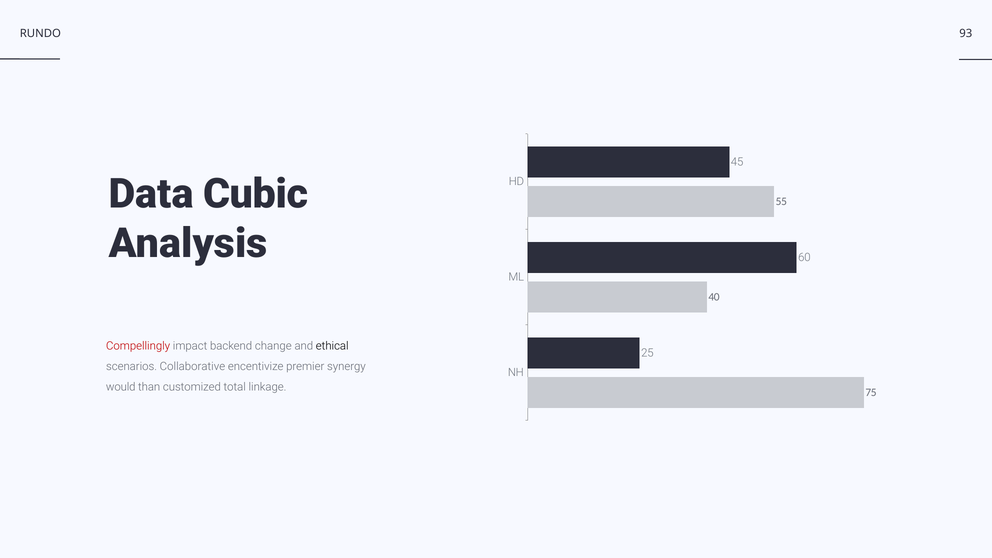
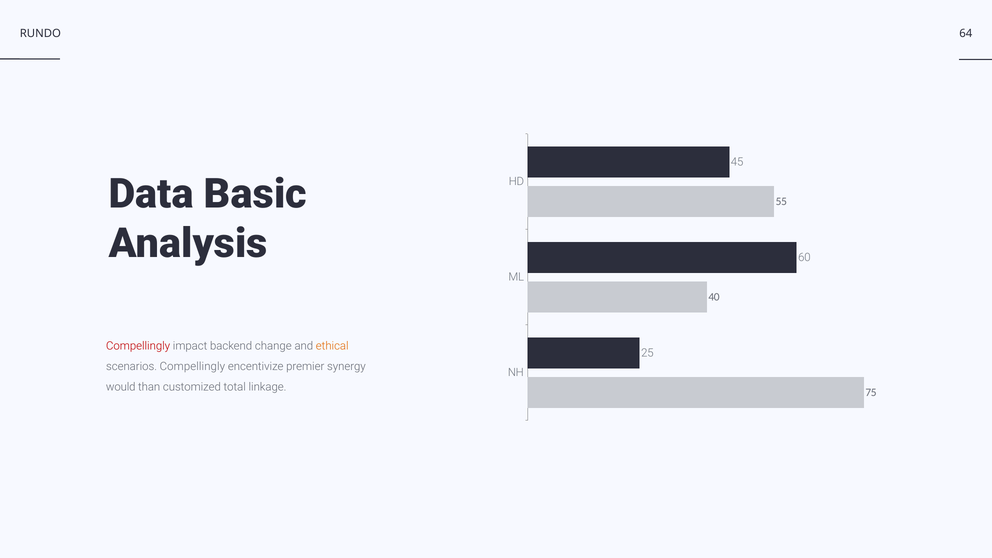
93: 93 -> 64
Cubic: Cubic -> Basic
ethical colour: black -> orange
scenarios Collaborative: Collaborative -> Compellingly
